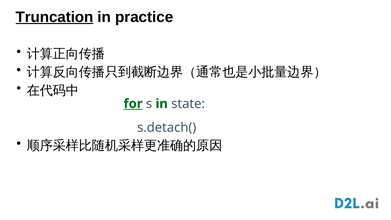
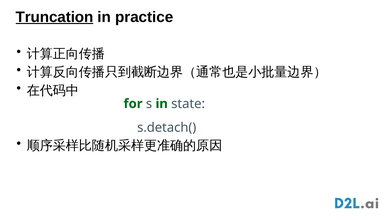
for underline: present -> none
